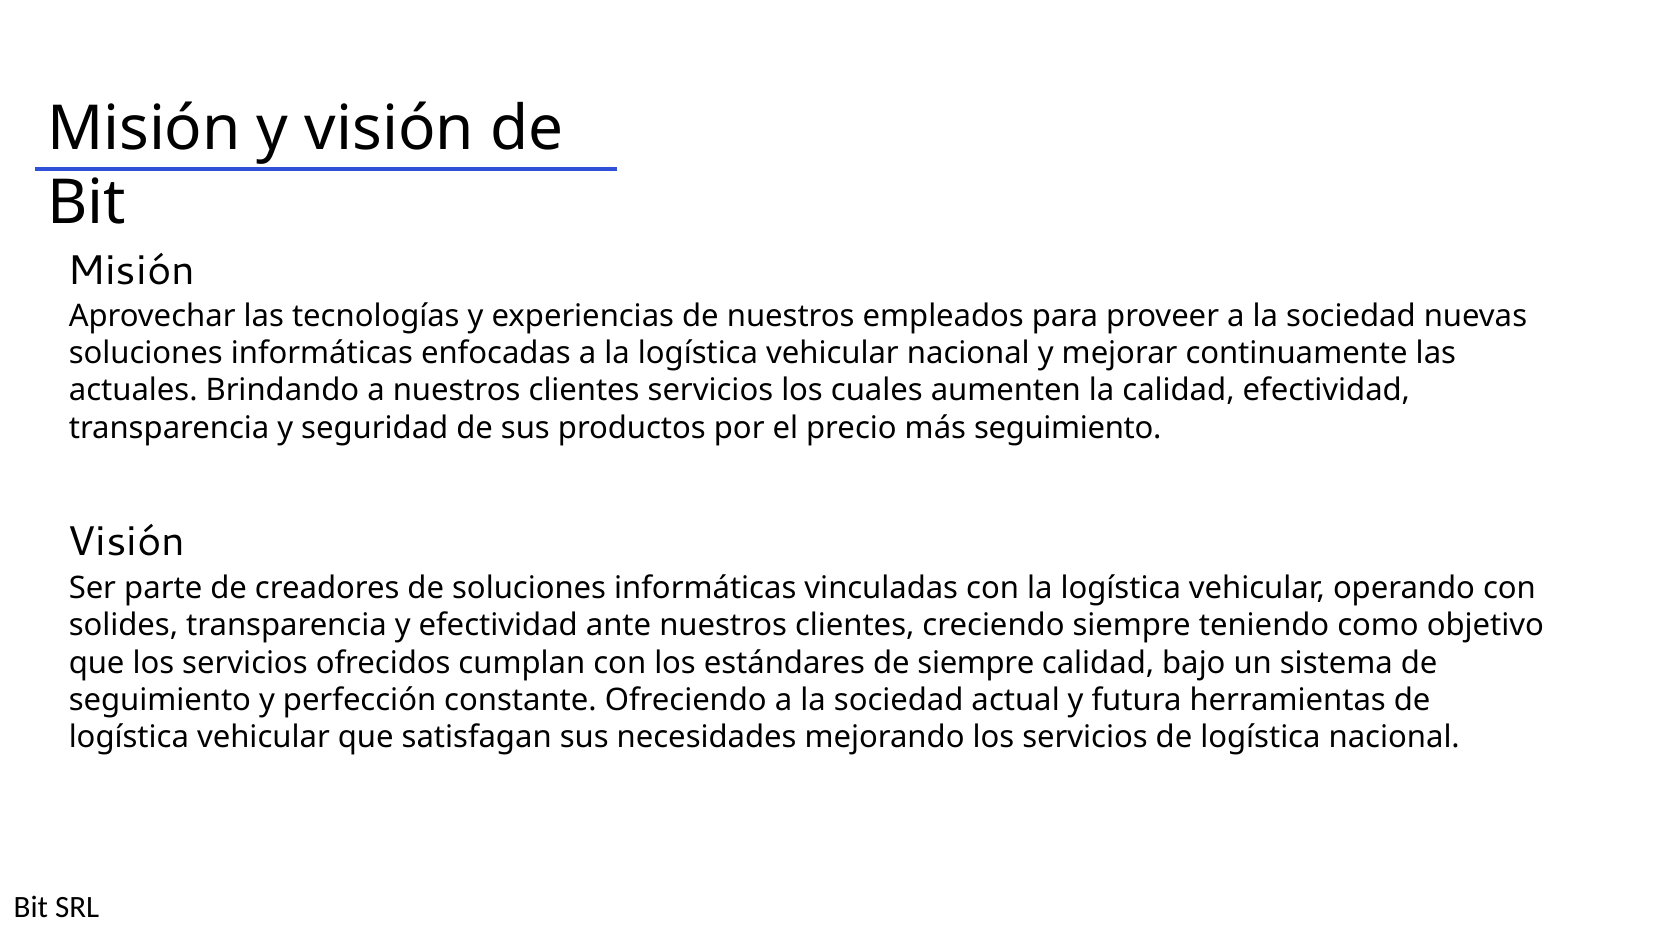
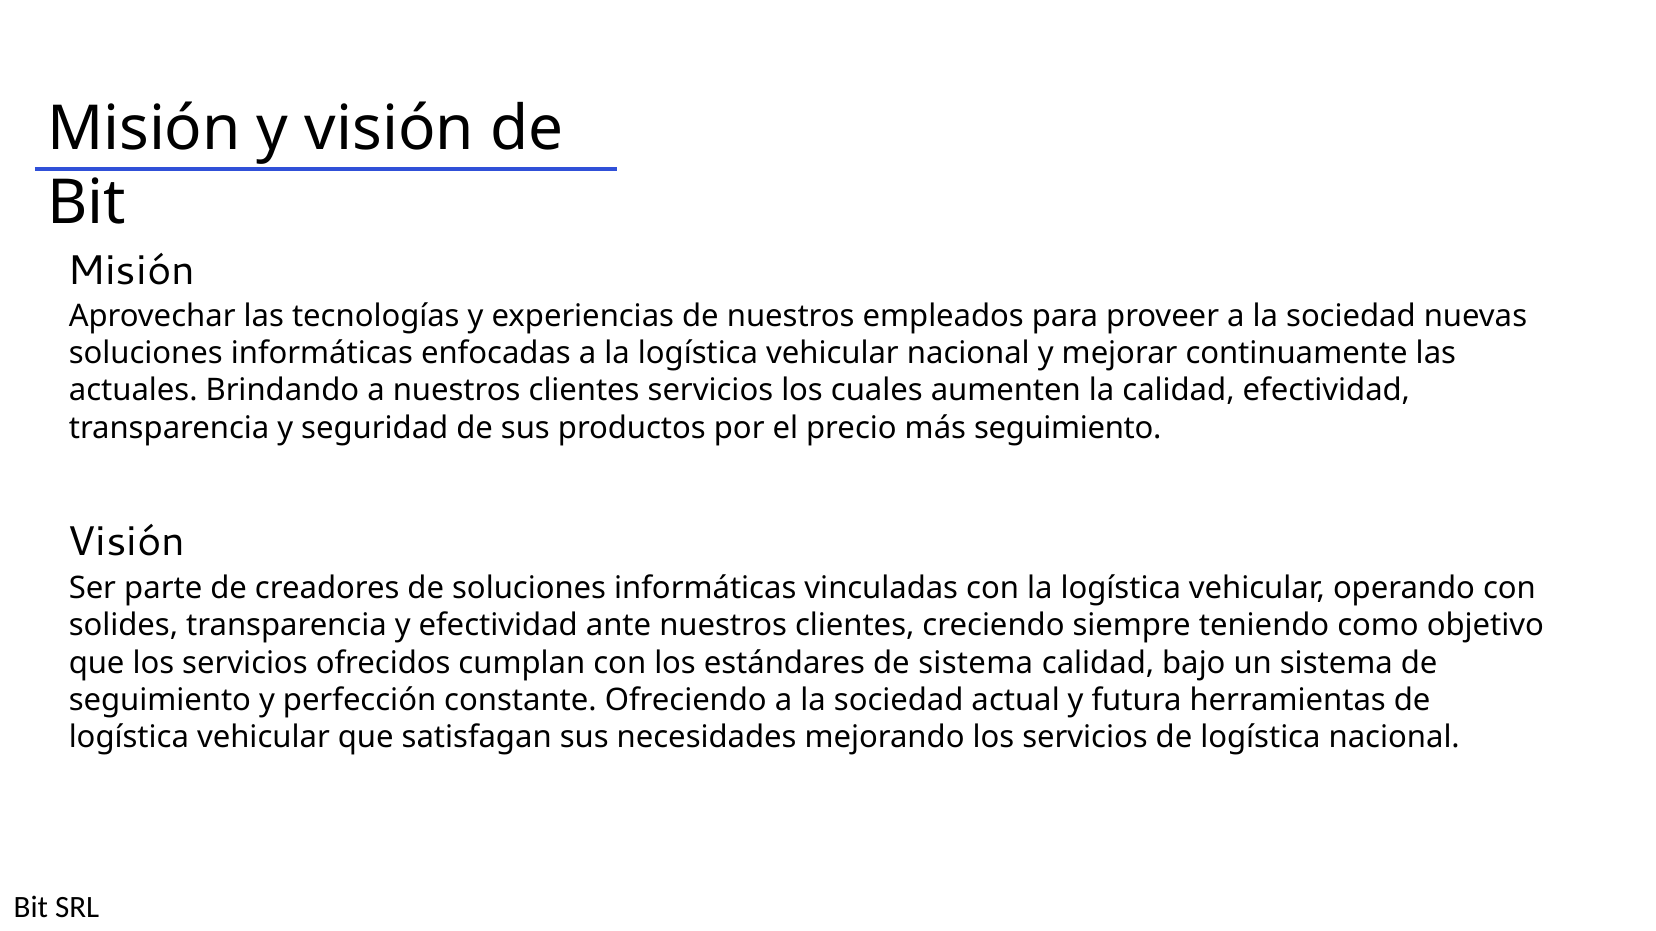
de siempre: siempre -> sistema
